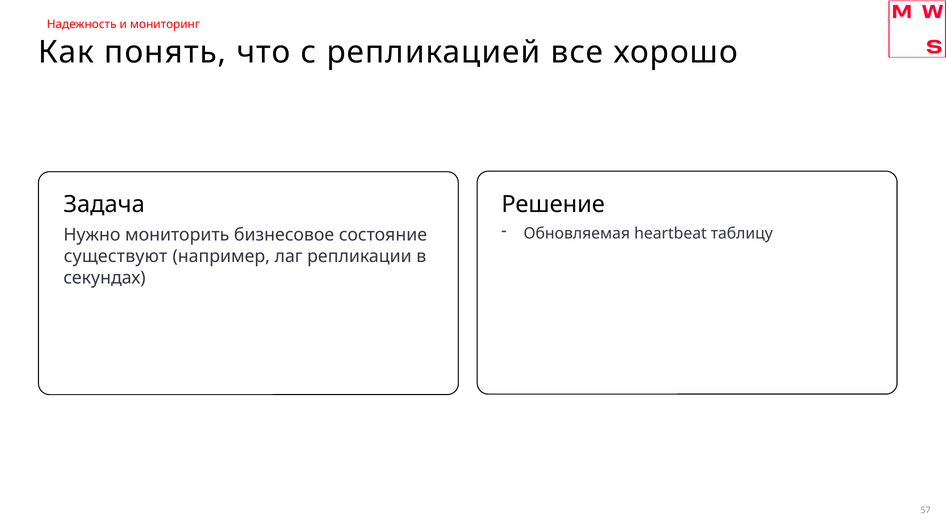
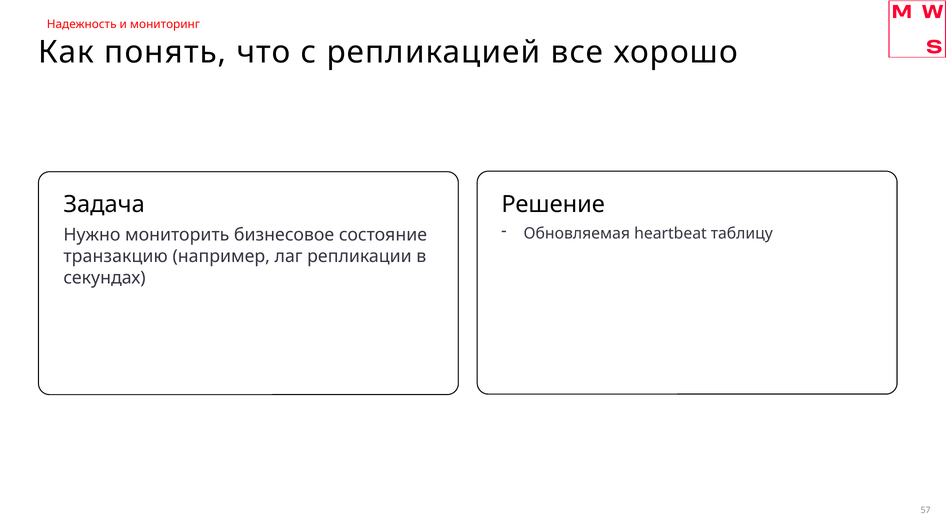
существуют: существуют -> транзакцию
